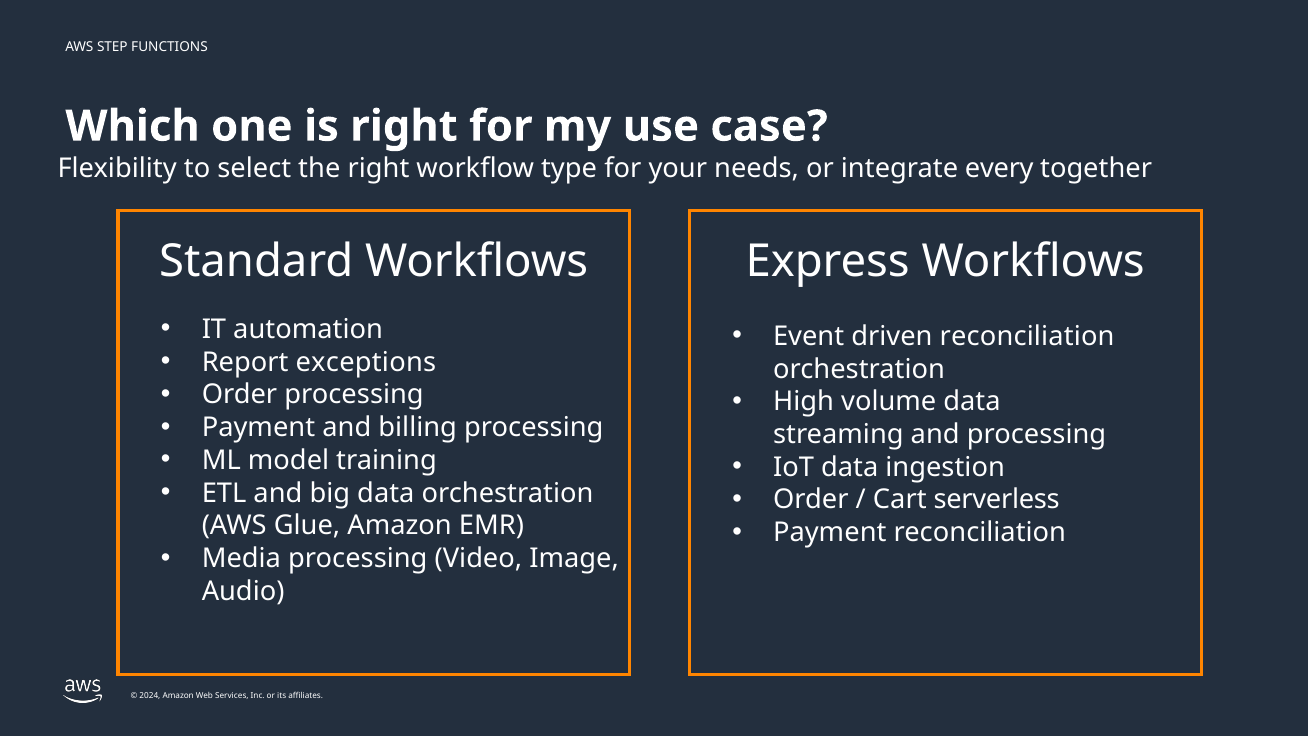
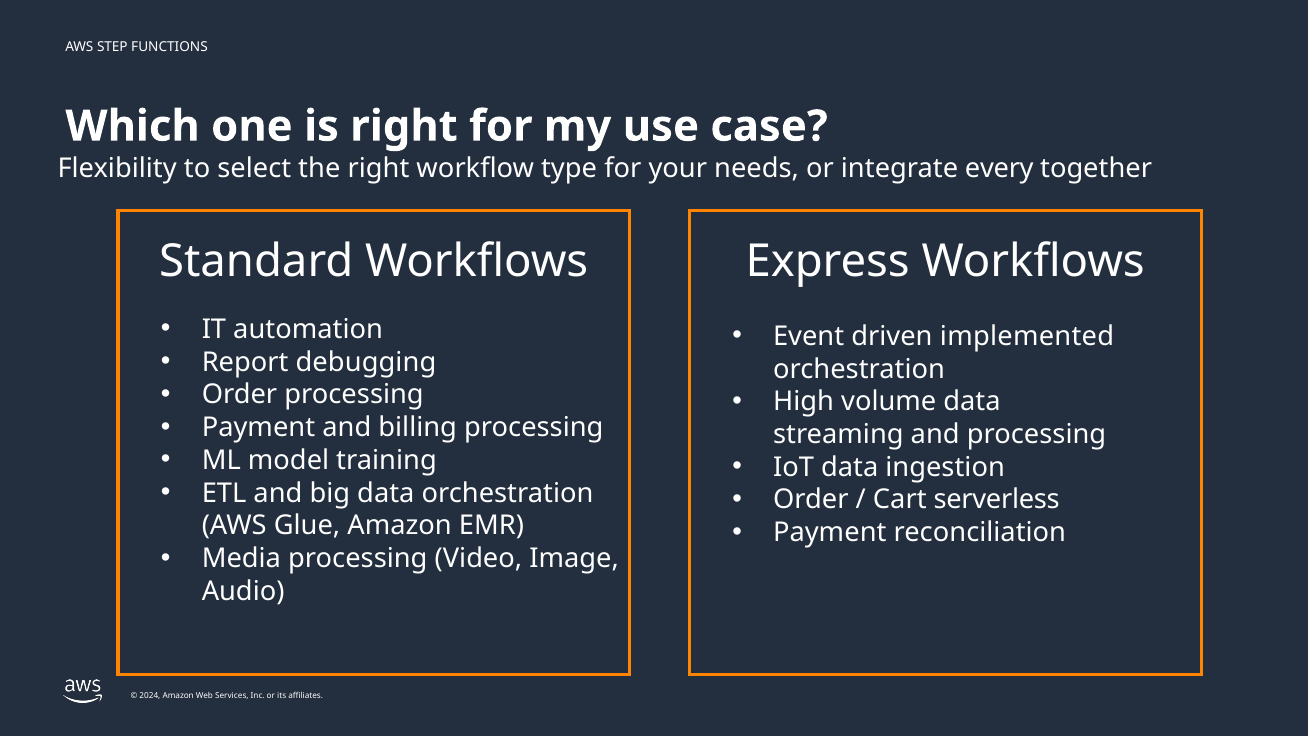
driven reconciliation: reconciliation -> implemented
exceptions: exceptions -> debugging
